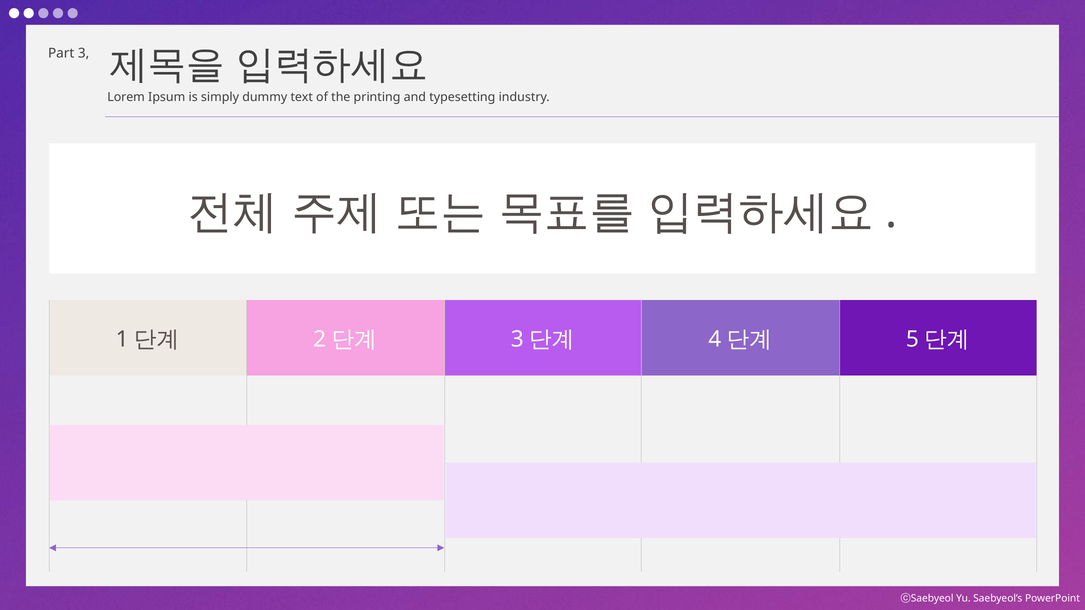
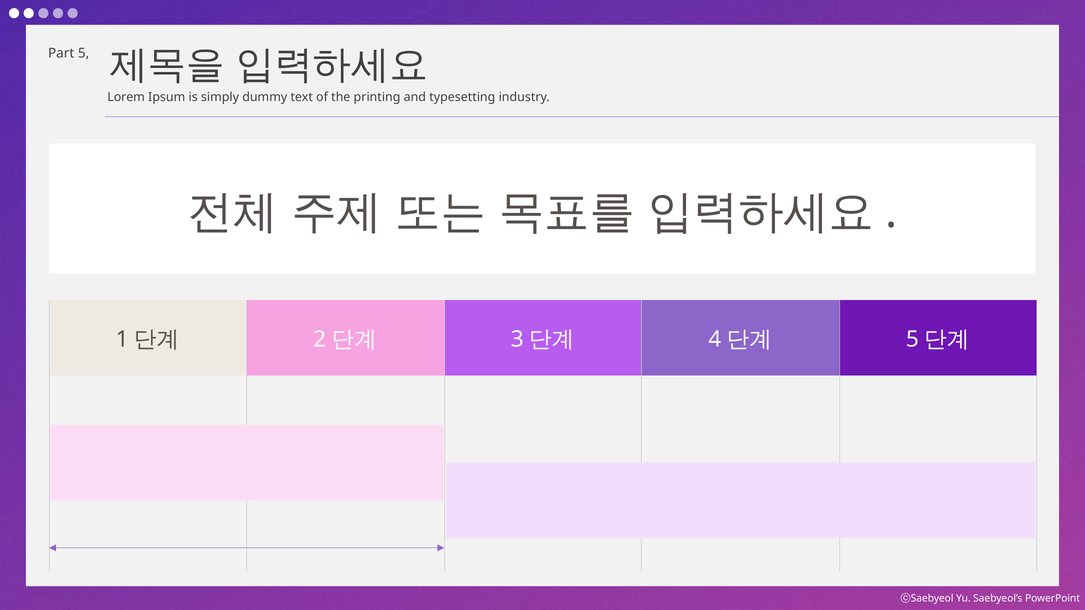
3: 3 -> 5
